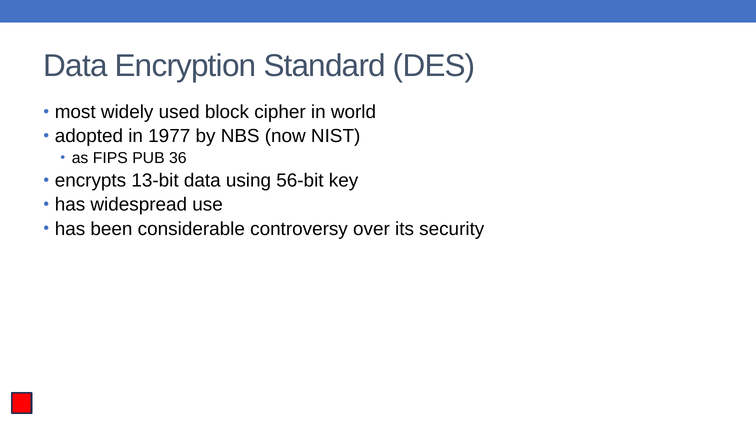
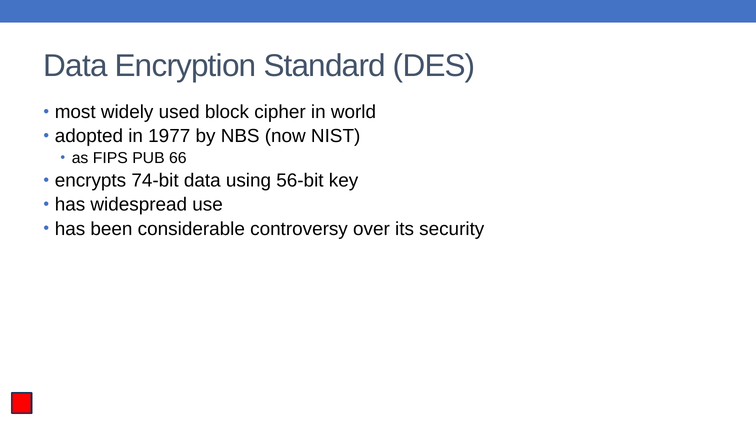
36: 36 -> 66
13-bit: 13-bit -> 74-bit
